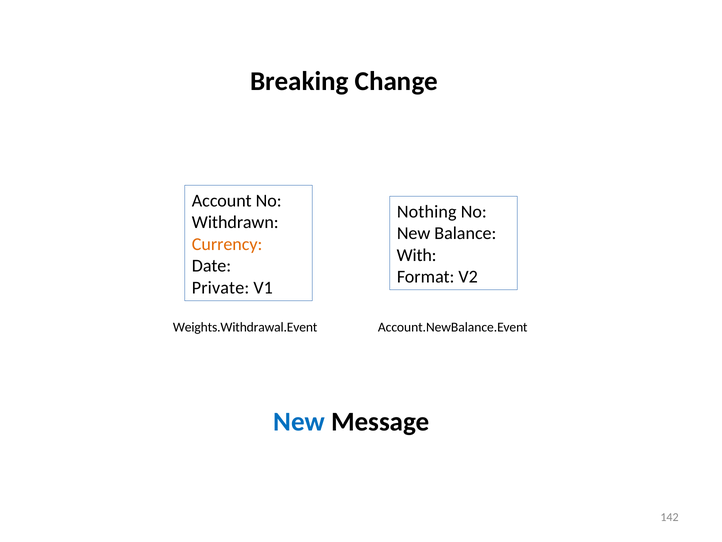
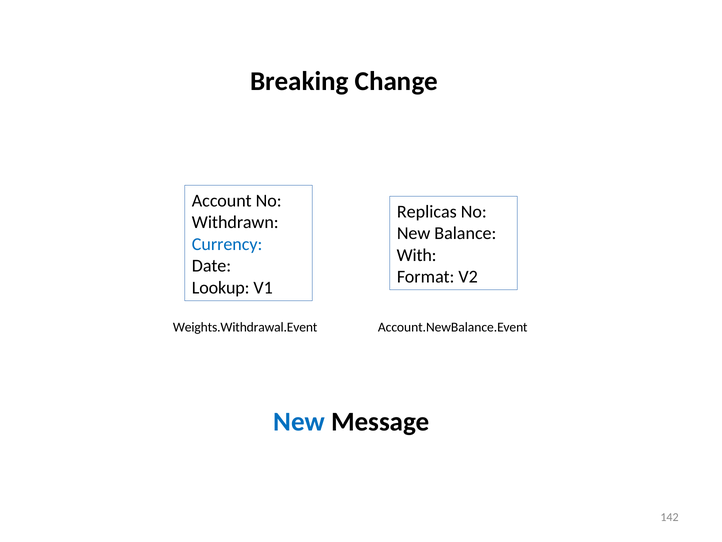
Nothing: Nothing -> Replicas
Currency colour: orange -> blue
Private: Private -> Lookup
